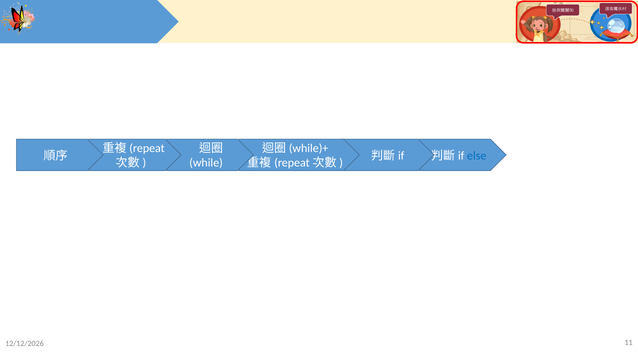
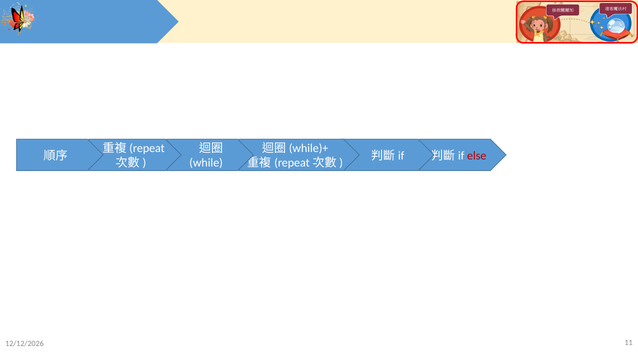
else colour: blue -> red
